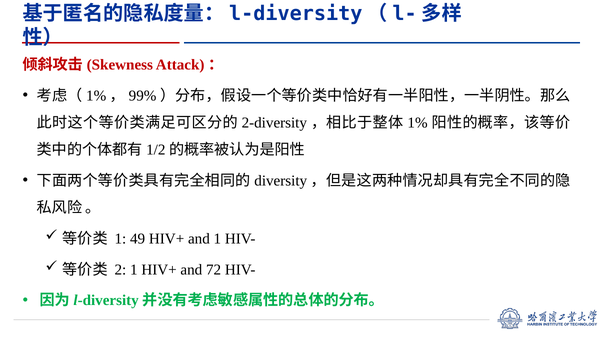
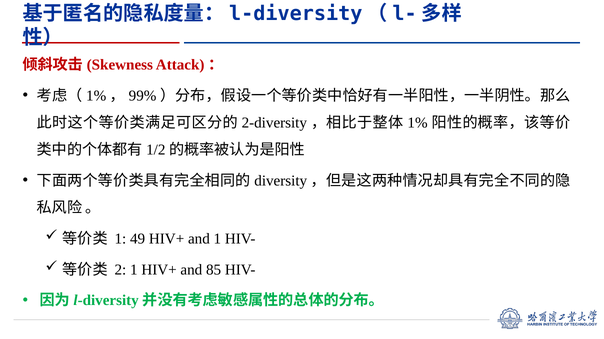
72: 72 -> 85
